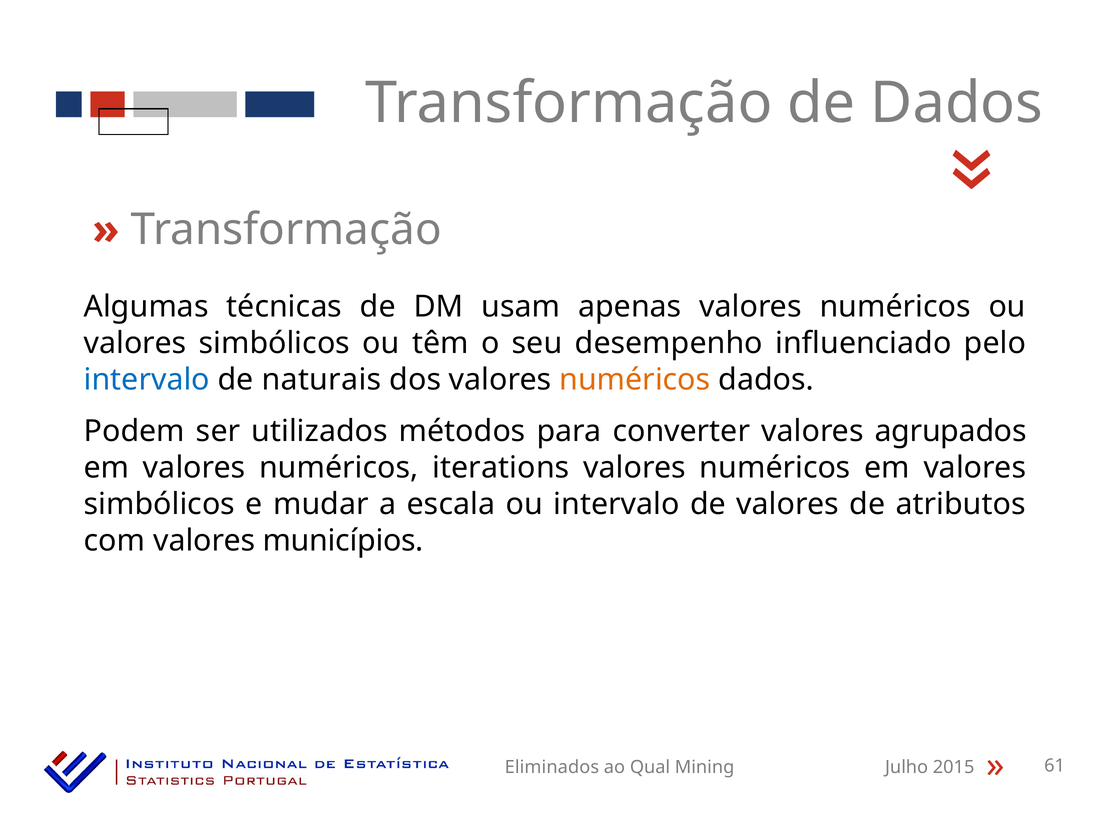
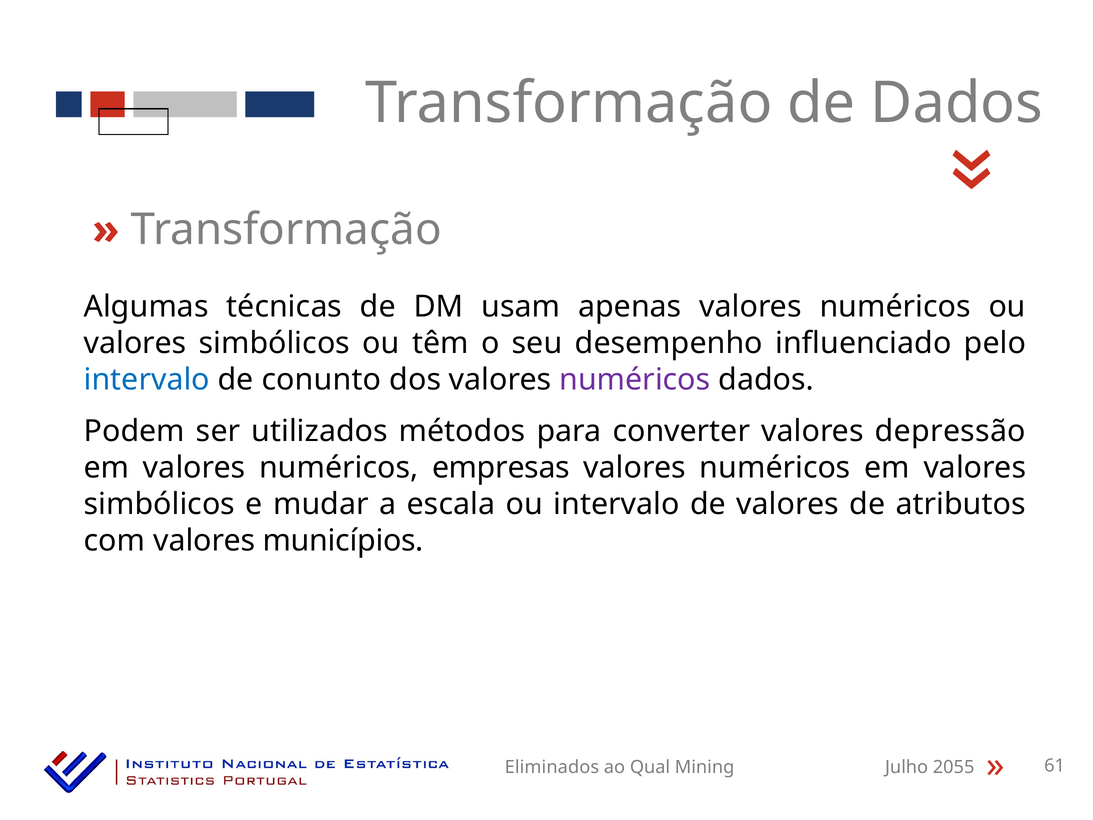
naturais: naturais -> conunto
numéricos at (635, 379) colour: orange -> purple
agrupados: agrupados -> depressão
iterations: iterations -> empresas
2015: 2015 -> 2055
